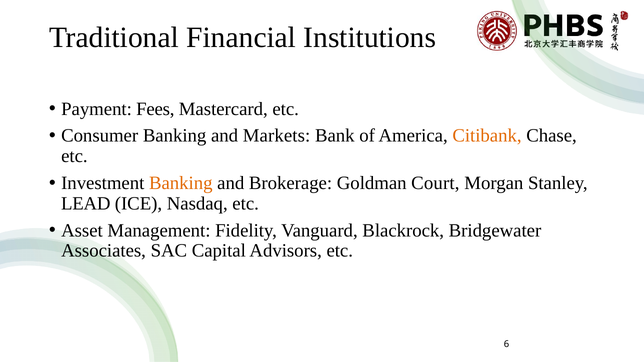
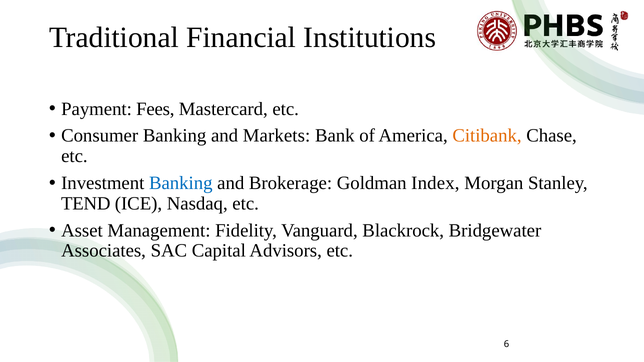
Banking at (181, 183) colour: orange -> blue
Court: Court -> Index
LEAD: LEAD -> TEND
